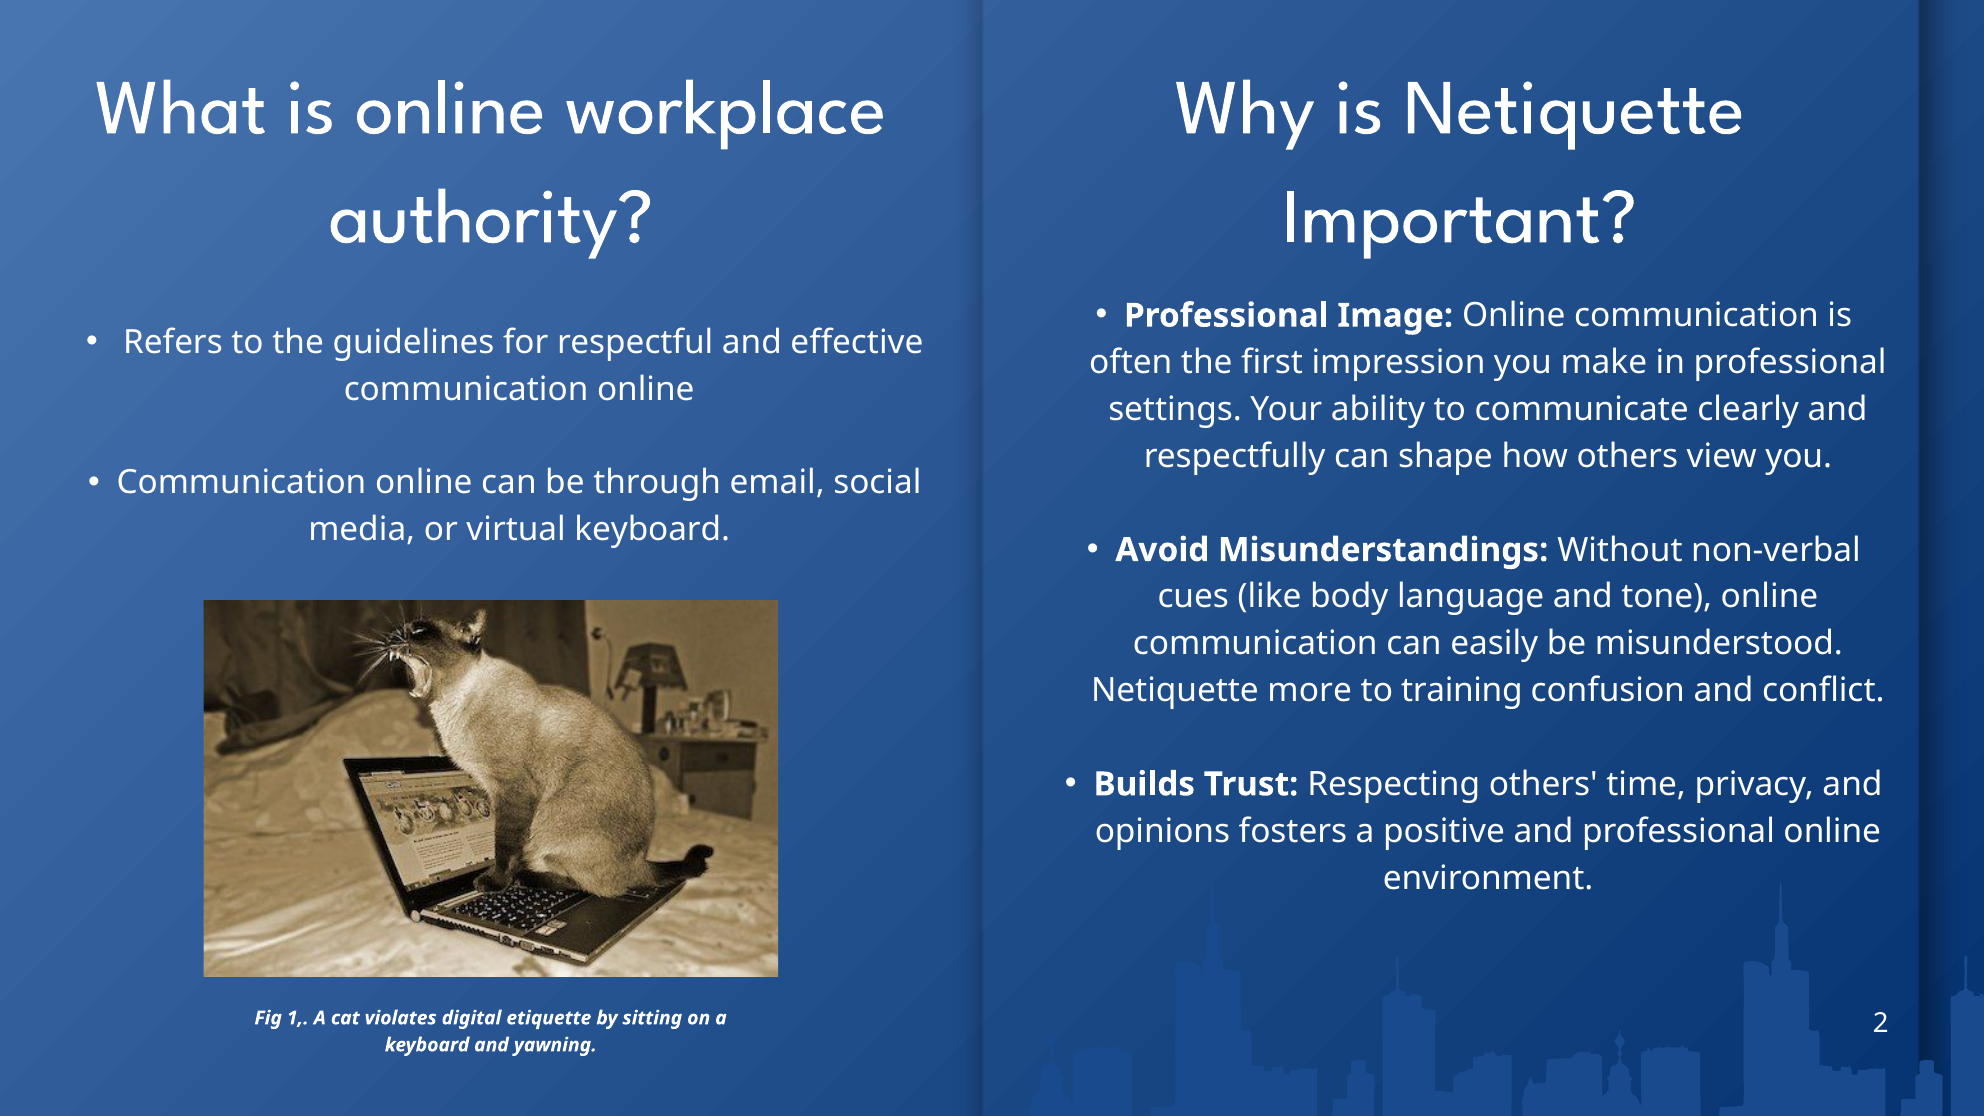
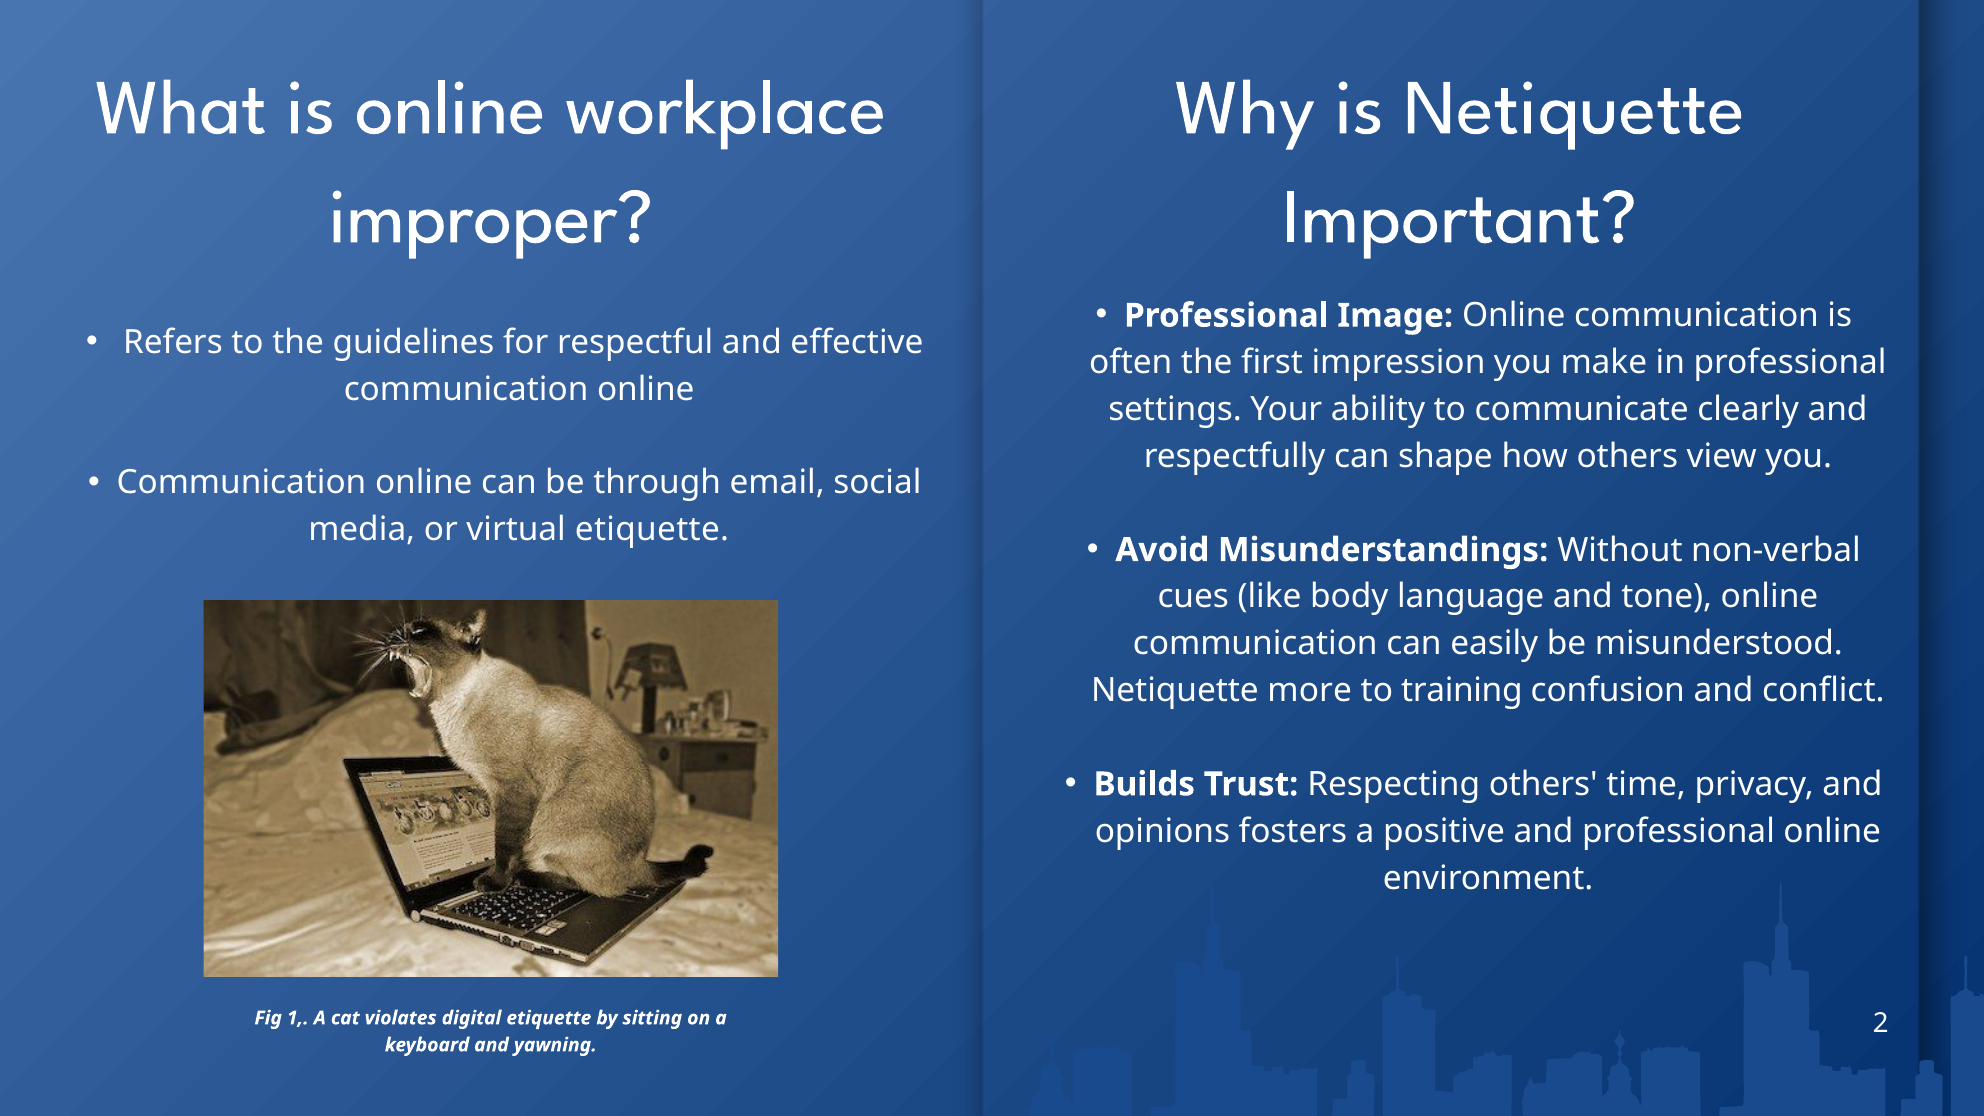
authority: authority -> improper
virtual keyboard: keyboard -> etiquette
